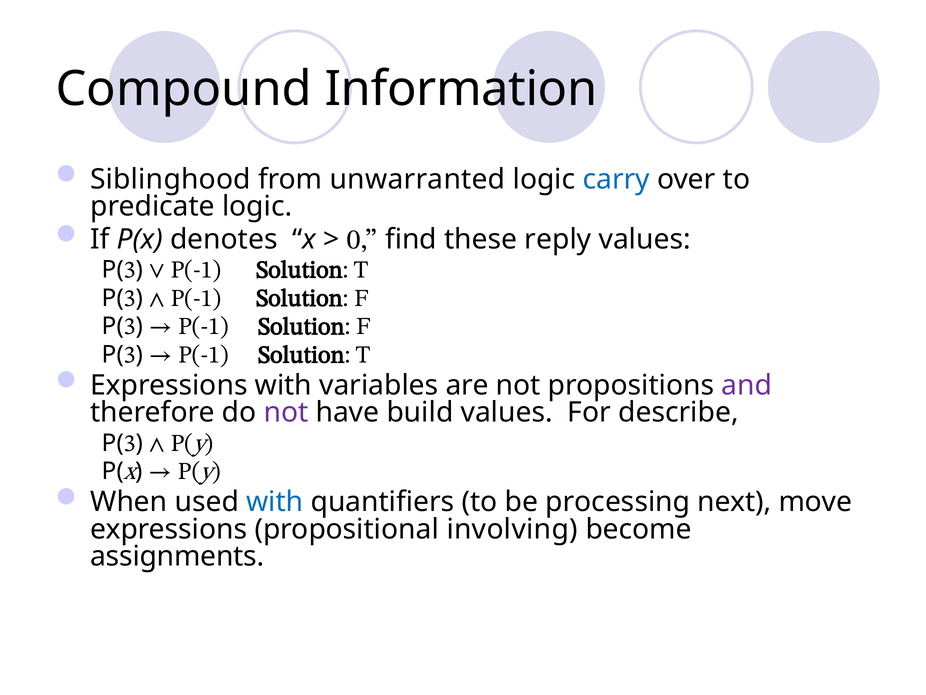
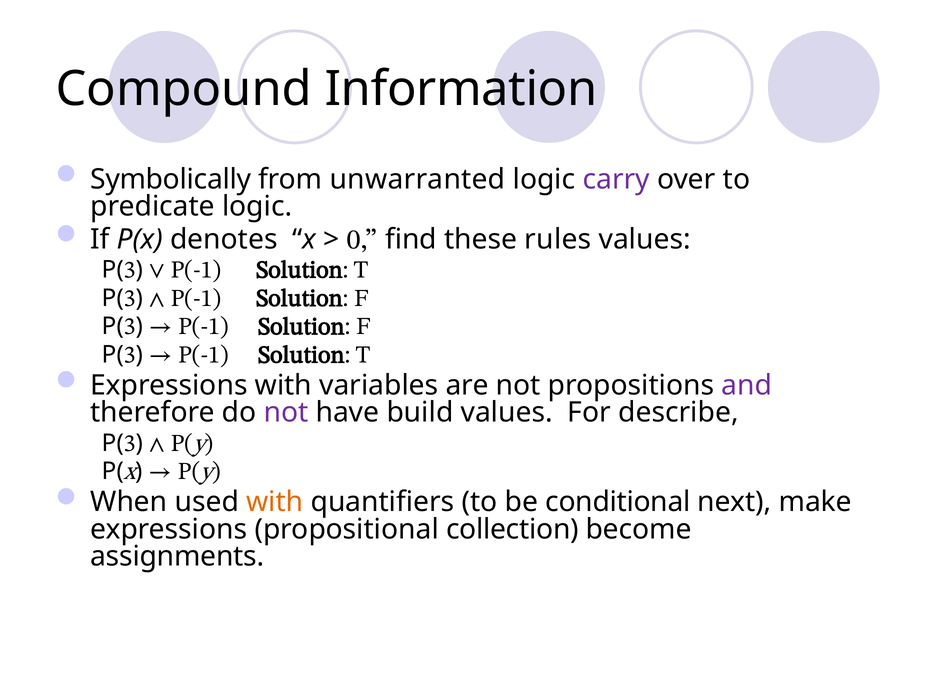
Siblinghood: Siblinghood -> Symbolically
carry colour: blue -> purple
reply: reply -> rules
with at (275, 502) colour: blue -> orange
processing: processing -> conditional
move: move -> make
involving: involving -> collection
